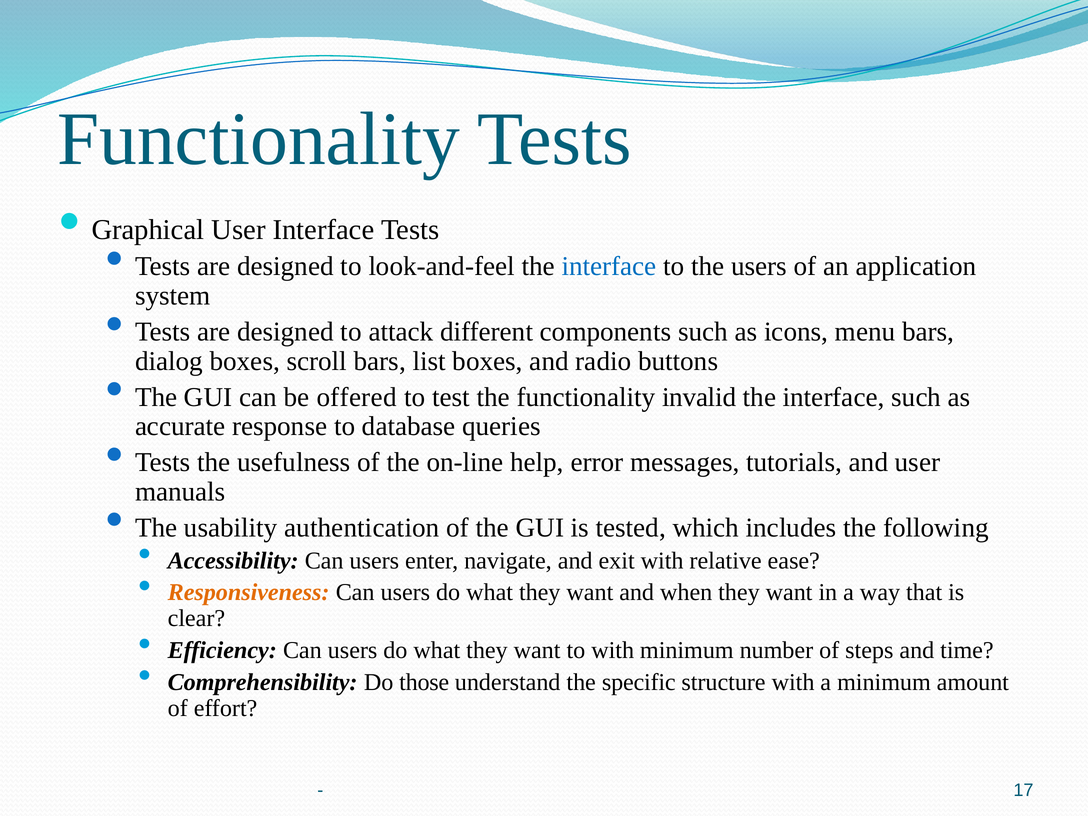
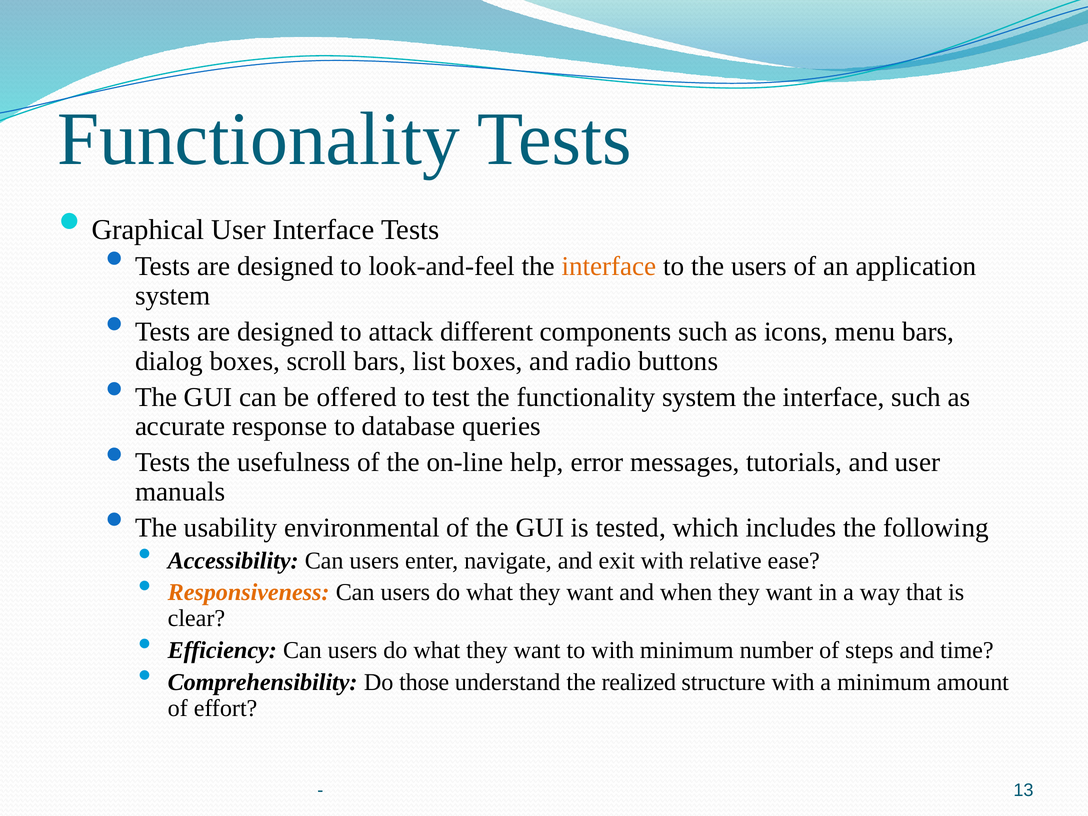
interface at (609, 266) colour: blue -> orange
functionality invalid: invalid -> system
authentication: authentication -> environmental
specific: specific -> realized
17: 17 -> 13
